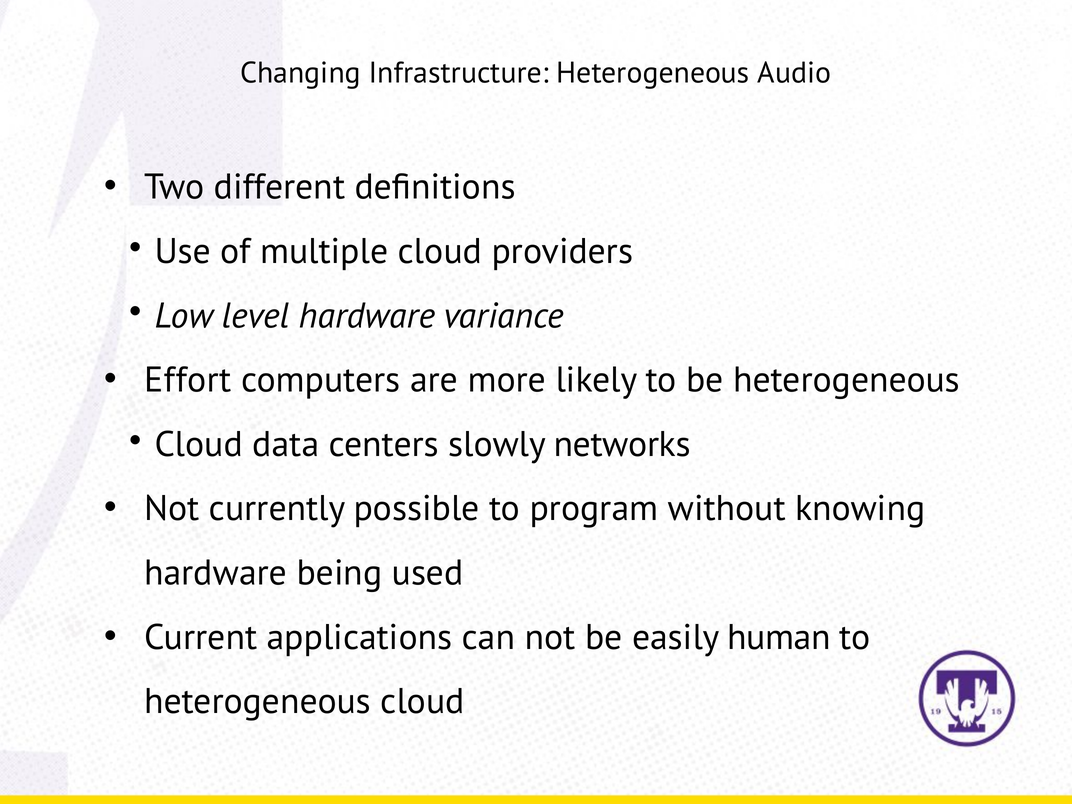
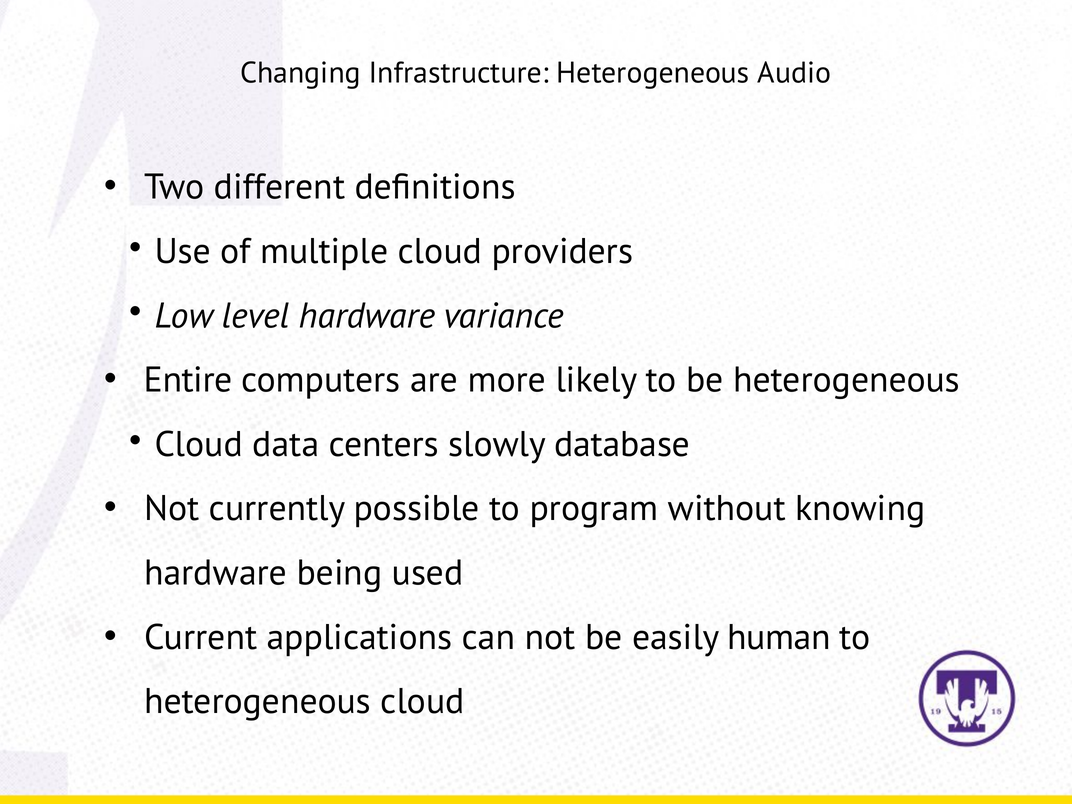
Effort: Effort -> Entire
networks: networks -> database
